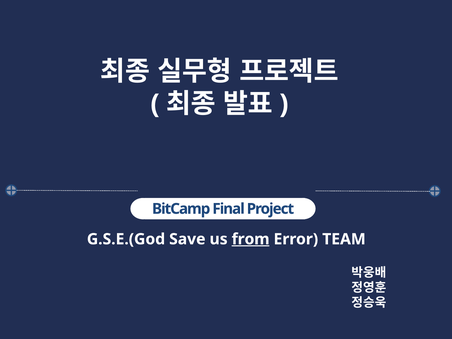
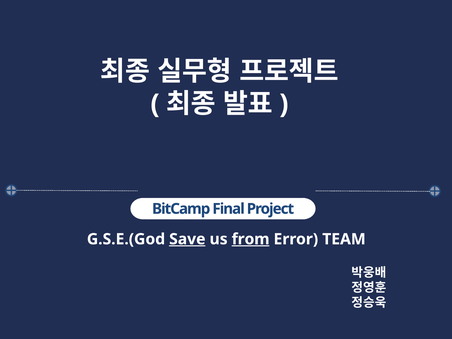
Save underline: none -> present
